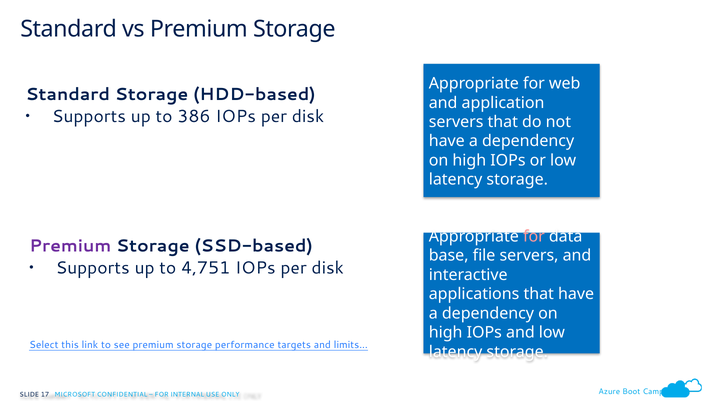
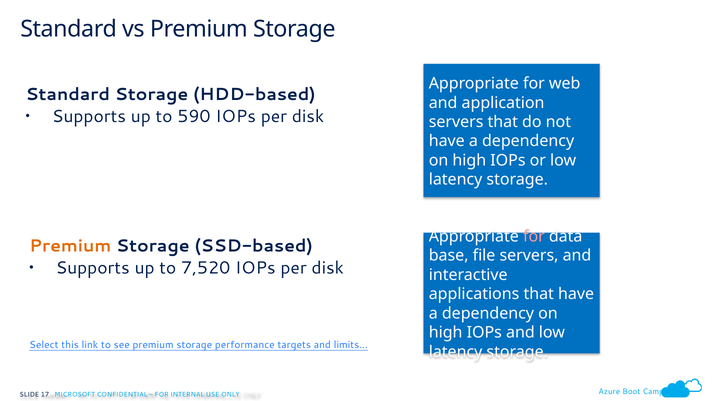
386: 386 -> 590
Premium at (70, 246) colour: purple -> orange
4,751: 4,751 -> 7,520
